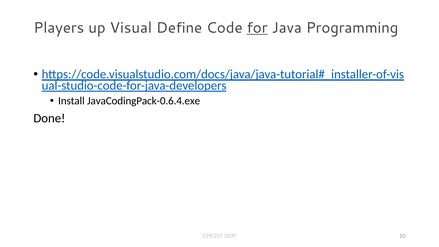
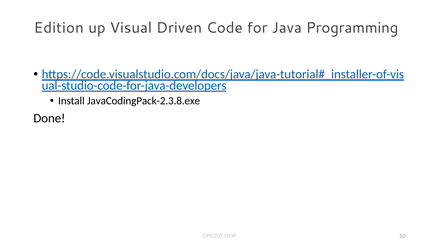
Players: Players -> Edition
Define: Define -> Driven
for underline: present -> none
JavaCodingPack-0.6.4.exe: JavaCodingPack-0.6.4.exe -> JavaCodingPack-2.3.8.exe
